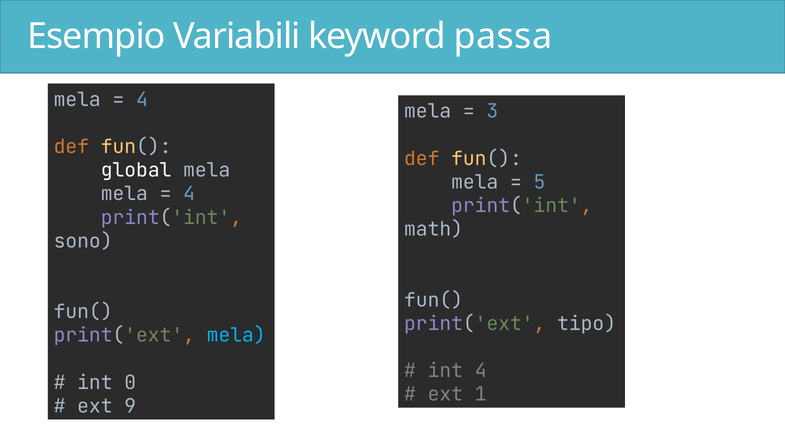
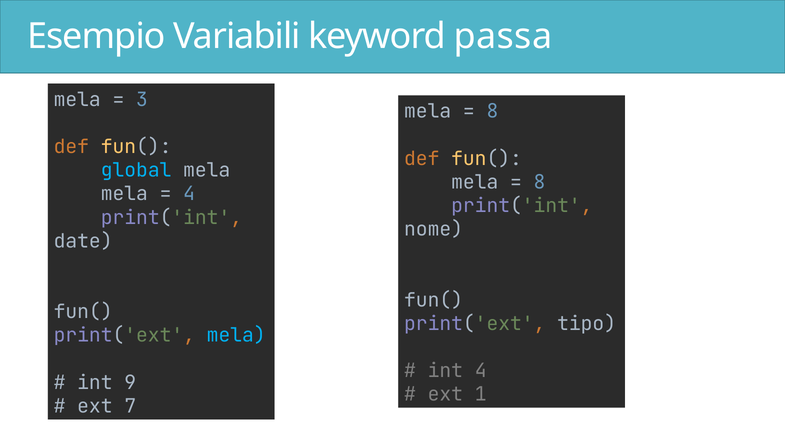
4 at (142, 100): 4 -> 3
3 at (492, 111): 3 -> 8
global colour: white -> light blue
5 at (539, 182): 5 -> 8
math: math -> nome
sono: sono -> date
0: 0 -> 9
9: 9 -> 7
